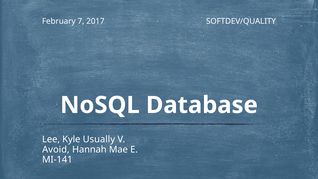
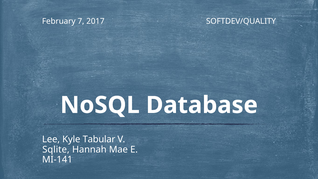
Usually: Usually -> Tabular
Avoid: Avoid -> Sqlite
